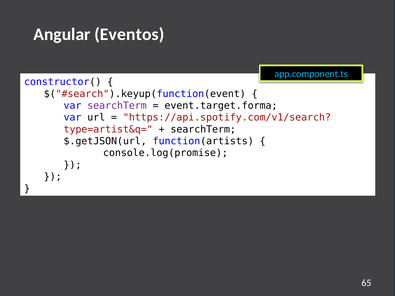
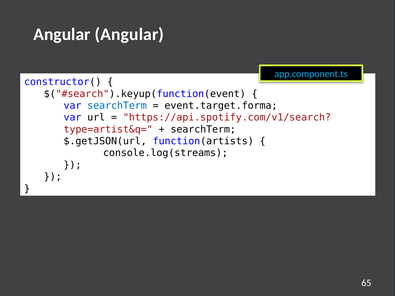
Angular Eventos: Eventos -> Angular
searchTerm at (117, 106) colour: purple -> blue
console.log(promise: console.log(promise -> console.log(streams
